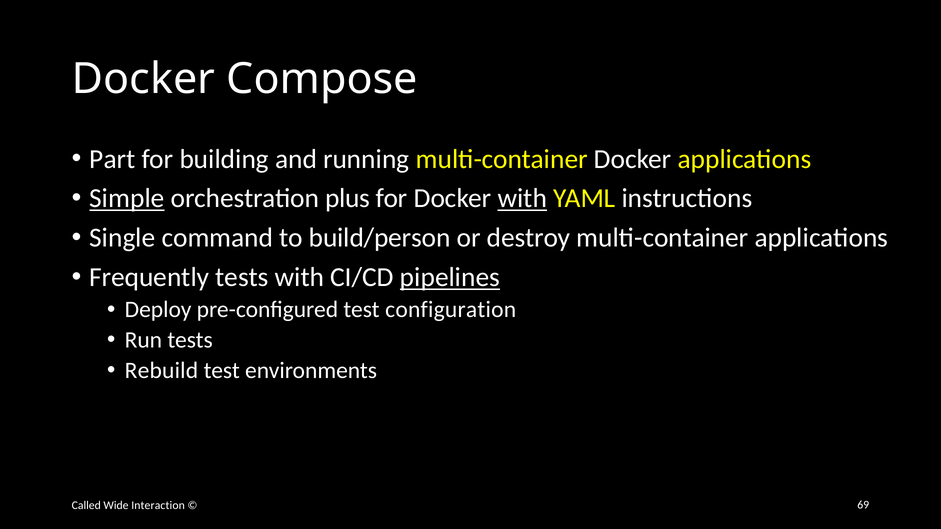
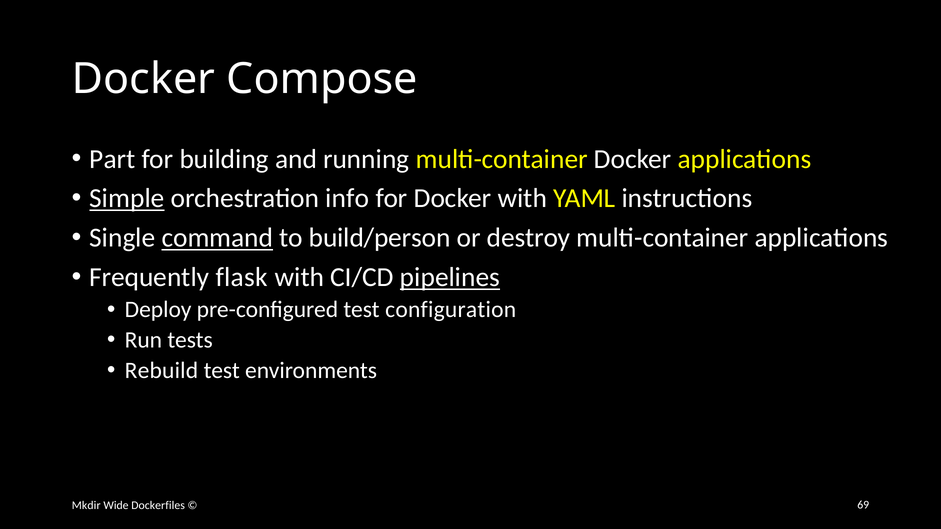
plus: plus -> info
with at (522, 199) underline: present -> none
command underline: none -> present
Frequently tests: tests -> flask
Called: Called -> Mkdir
Interaction: Interaction -> Dockerfiles
